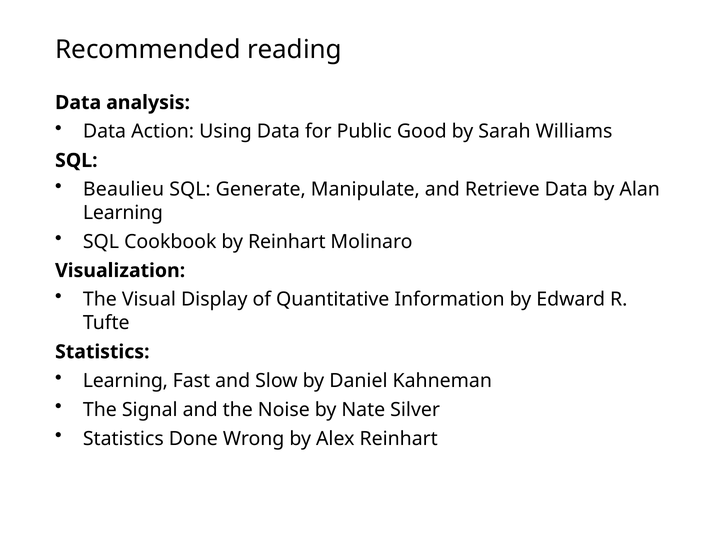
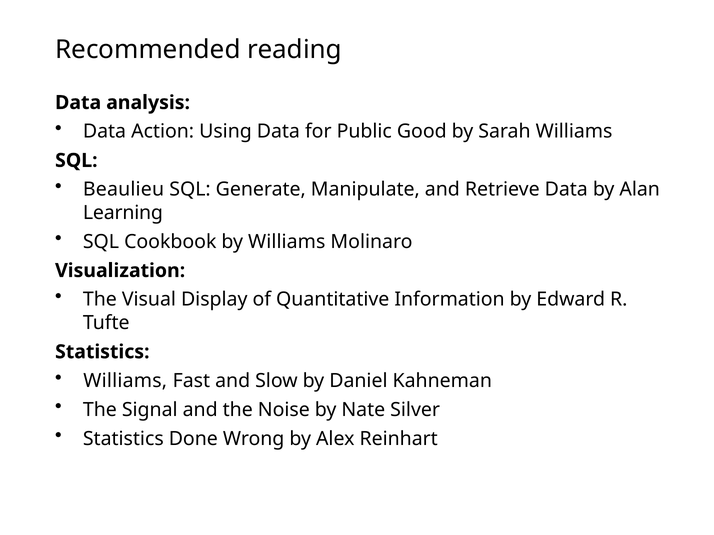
by Reinhart: Reinhart -> Williams
Learning at (125, 381): Learning -> Williams
